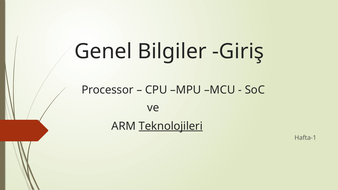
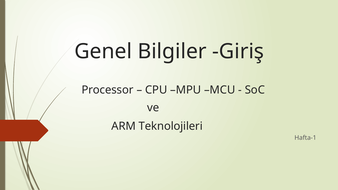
Teknolojileri underline: present -> none
